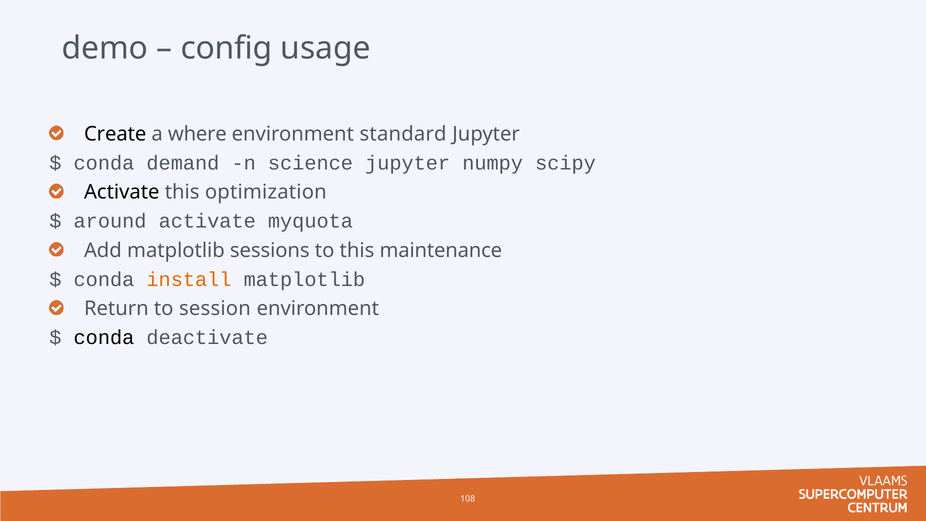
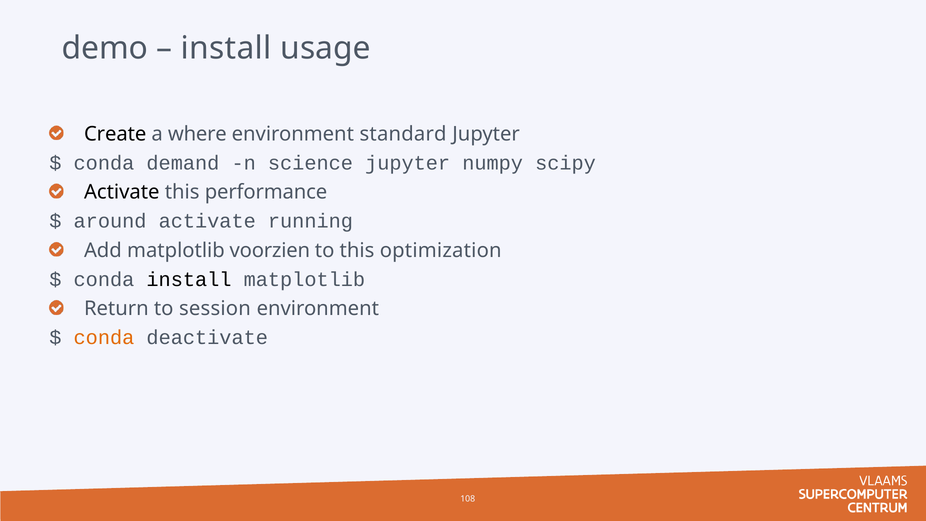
config at (226, 48): config -> install
optimization: optimization -> performance
myquota: myquota -> running
sessions: sessions -> voorzien
maintenance: maintenance -> optimization
install at (189, 279) colour: orange -> black
conda at (104, 338) colour: black -> orange
